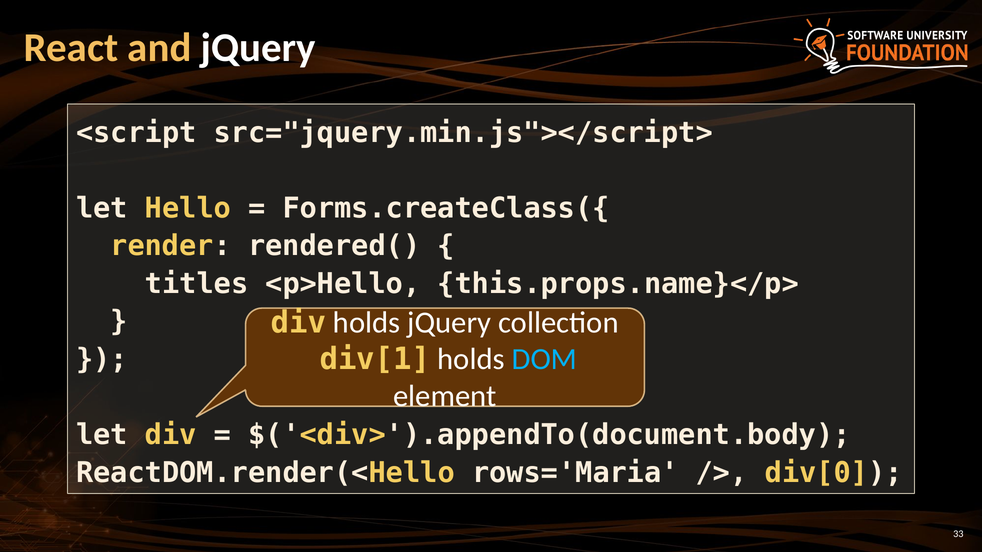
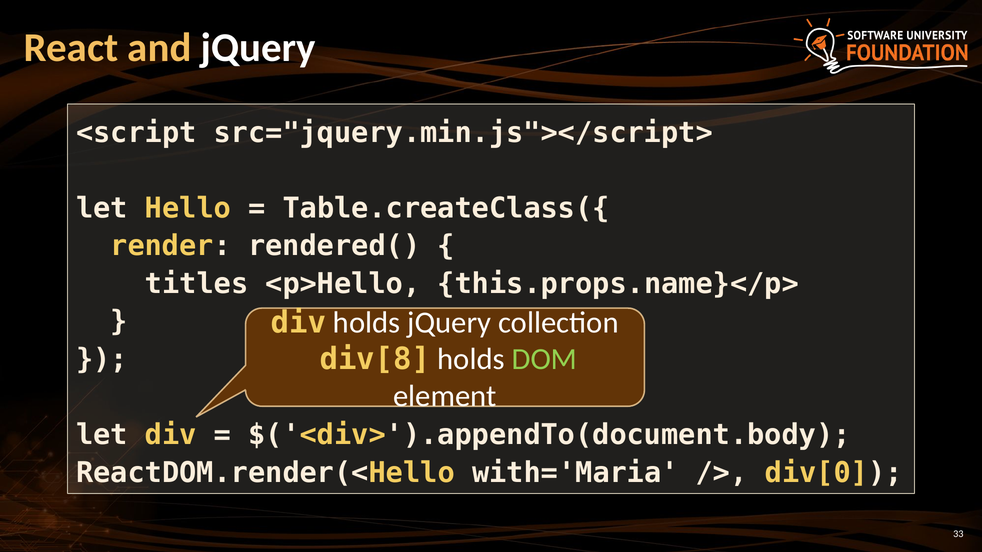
Forms.createClass({: Forms.createClass({ -> Table.createClass({
div[1: div[1 -> div[8
DOM colour: light blue -> light green
rows='Maria: rows='Maria -> with='Maria
